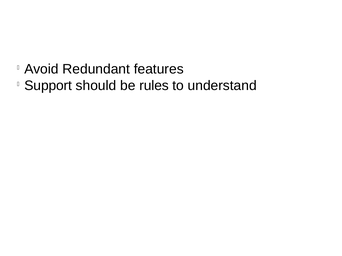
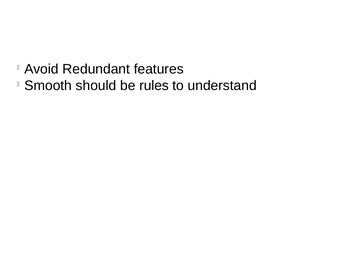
Support: Support -> Smooth
